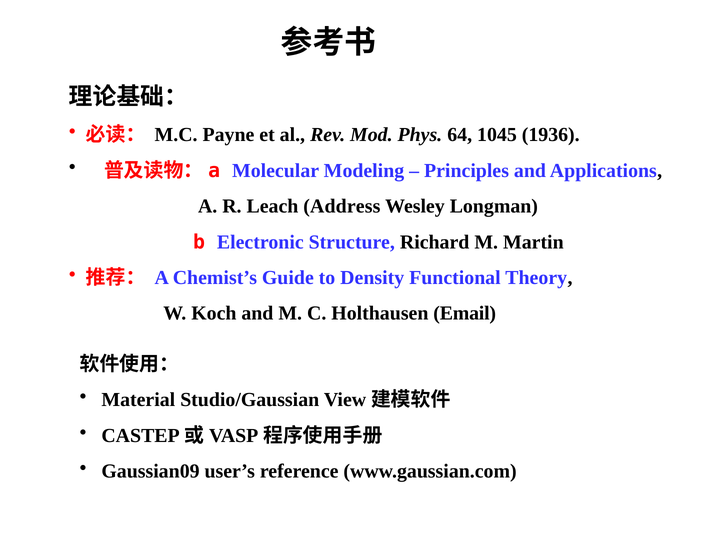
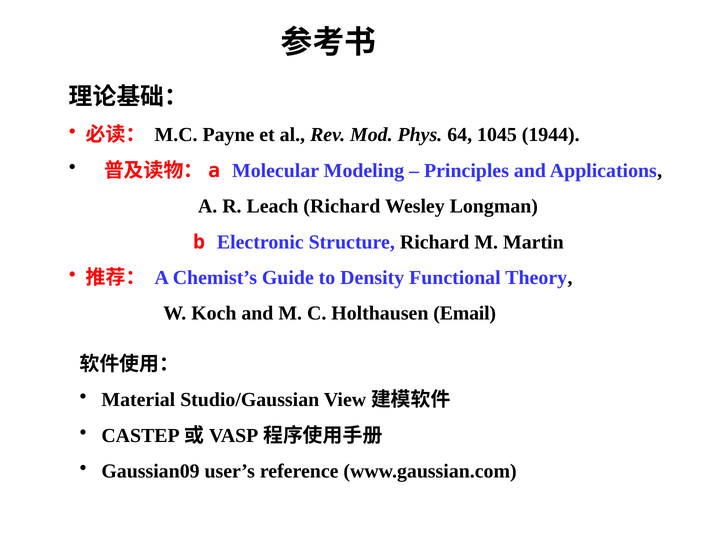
1936: 1936 -> 1944
Leach Address: Address -> Richard
